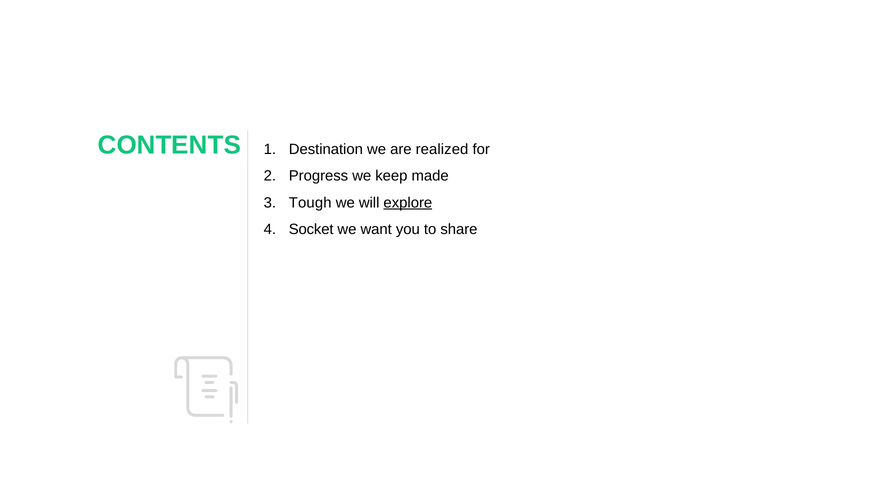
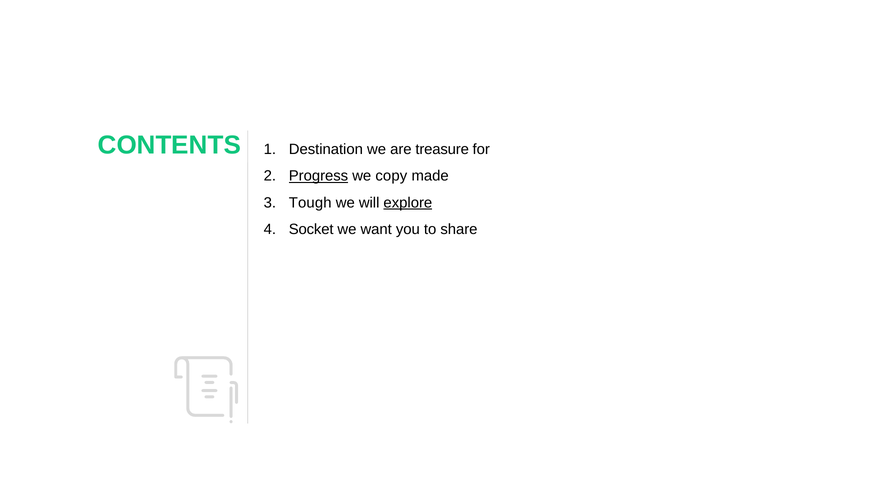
realized: realized -> treasure
Progress underline: none -> present
keep: keep -> copy
